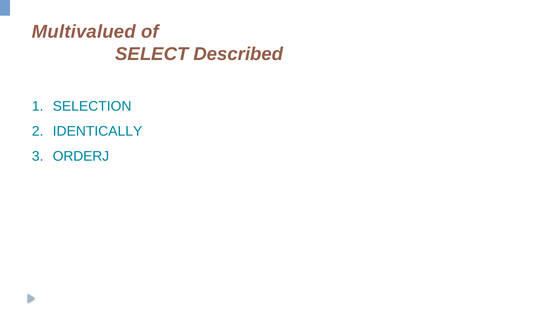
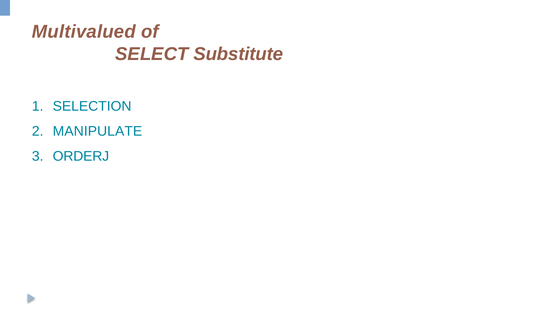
Described: Described -> Substitute
IDENTICALLY: IDENTICALLY -> MANIPULATE
